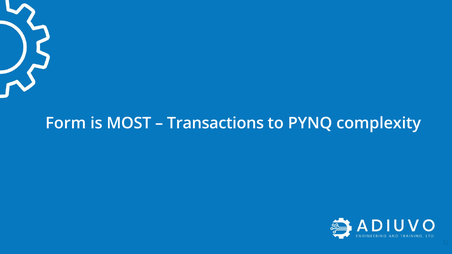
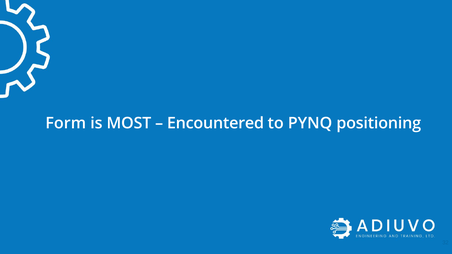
Transactions: Transactions -> Encountered
complexity: complexity -> positioning
